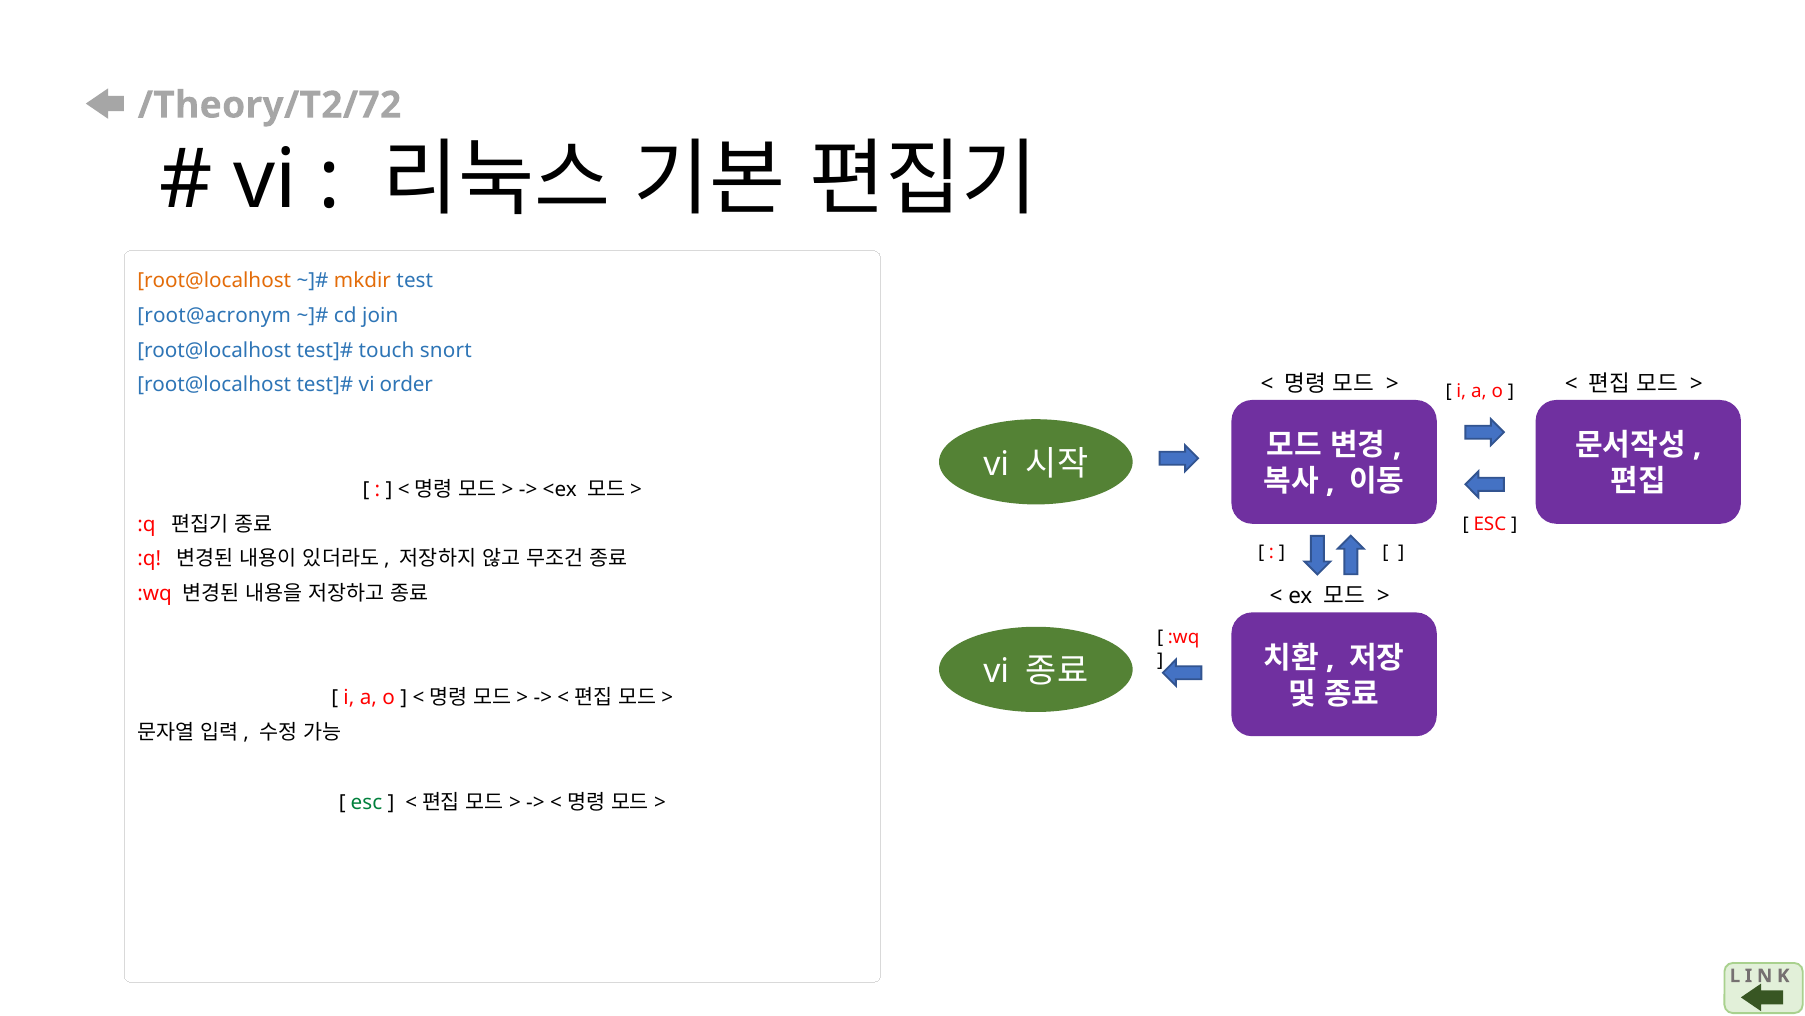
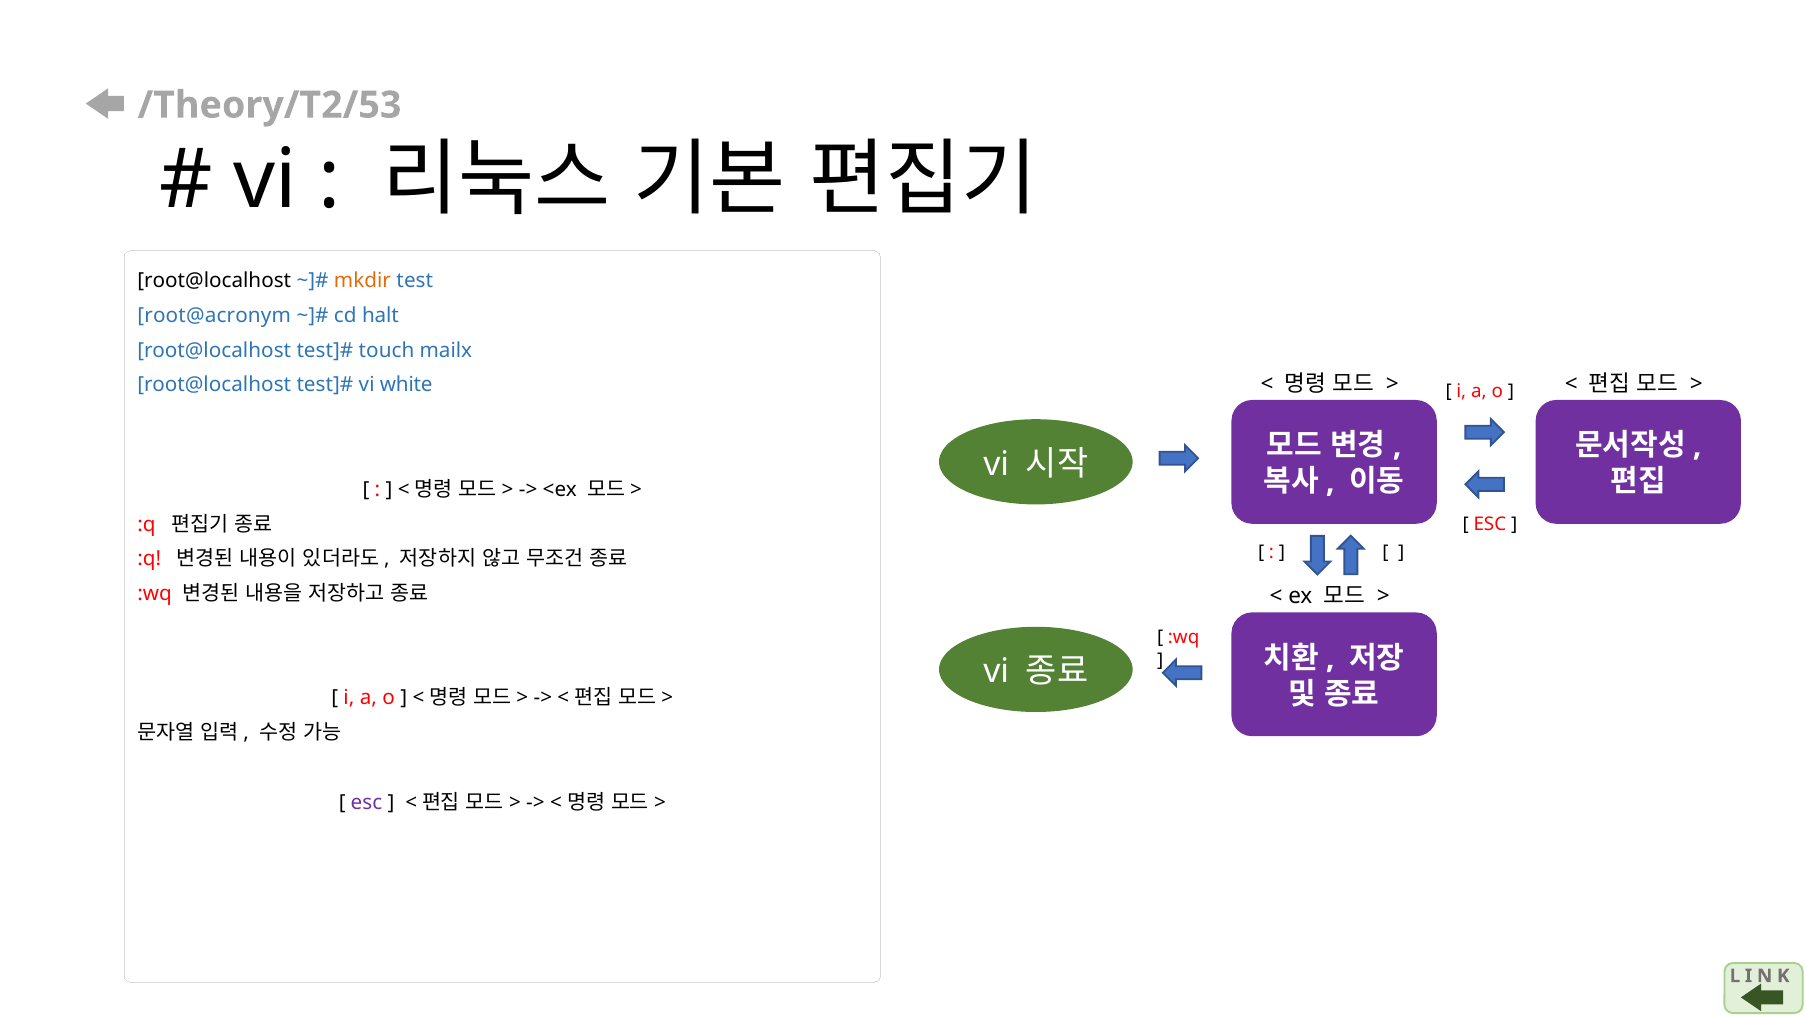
/Theory/T2/72: /Theory/T2/72 -> /Theory/T2/53
root@localhost at (214, 281) colour: orange -> black
join: join -> halt
snort: snort -> mailx
order: order -> white
esc at (366, 802) colour: green -> purple
